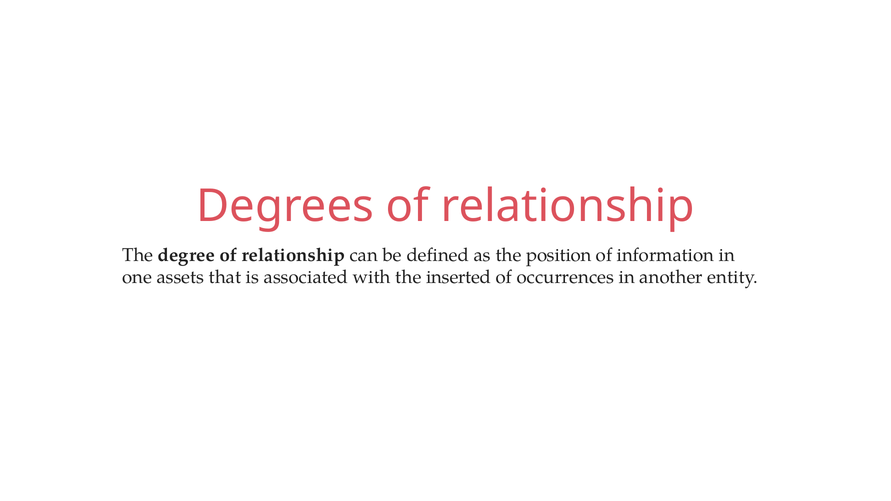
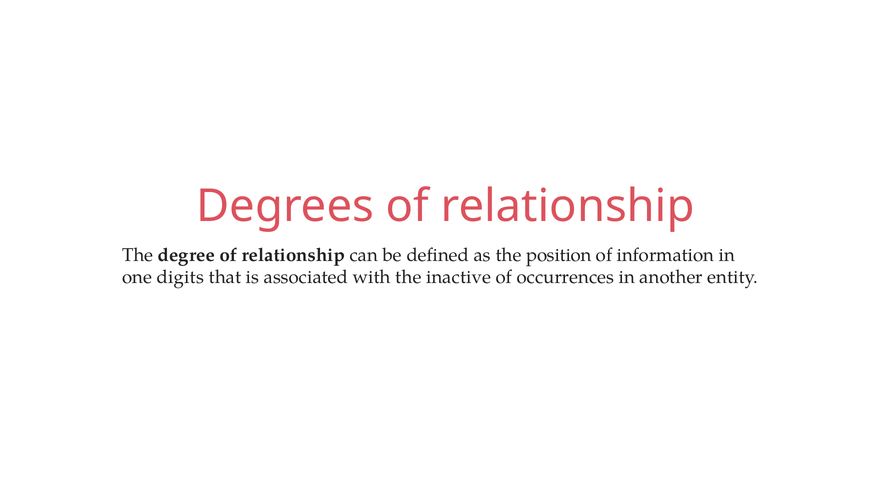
assets: assets -> digits
inserted: inserted -> inactive
